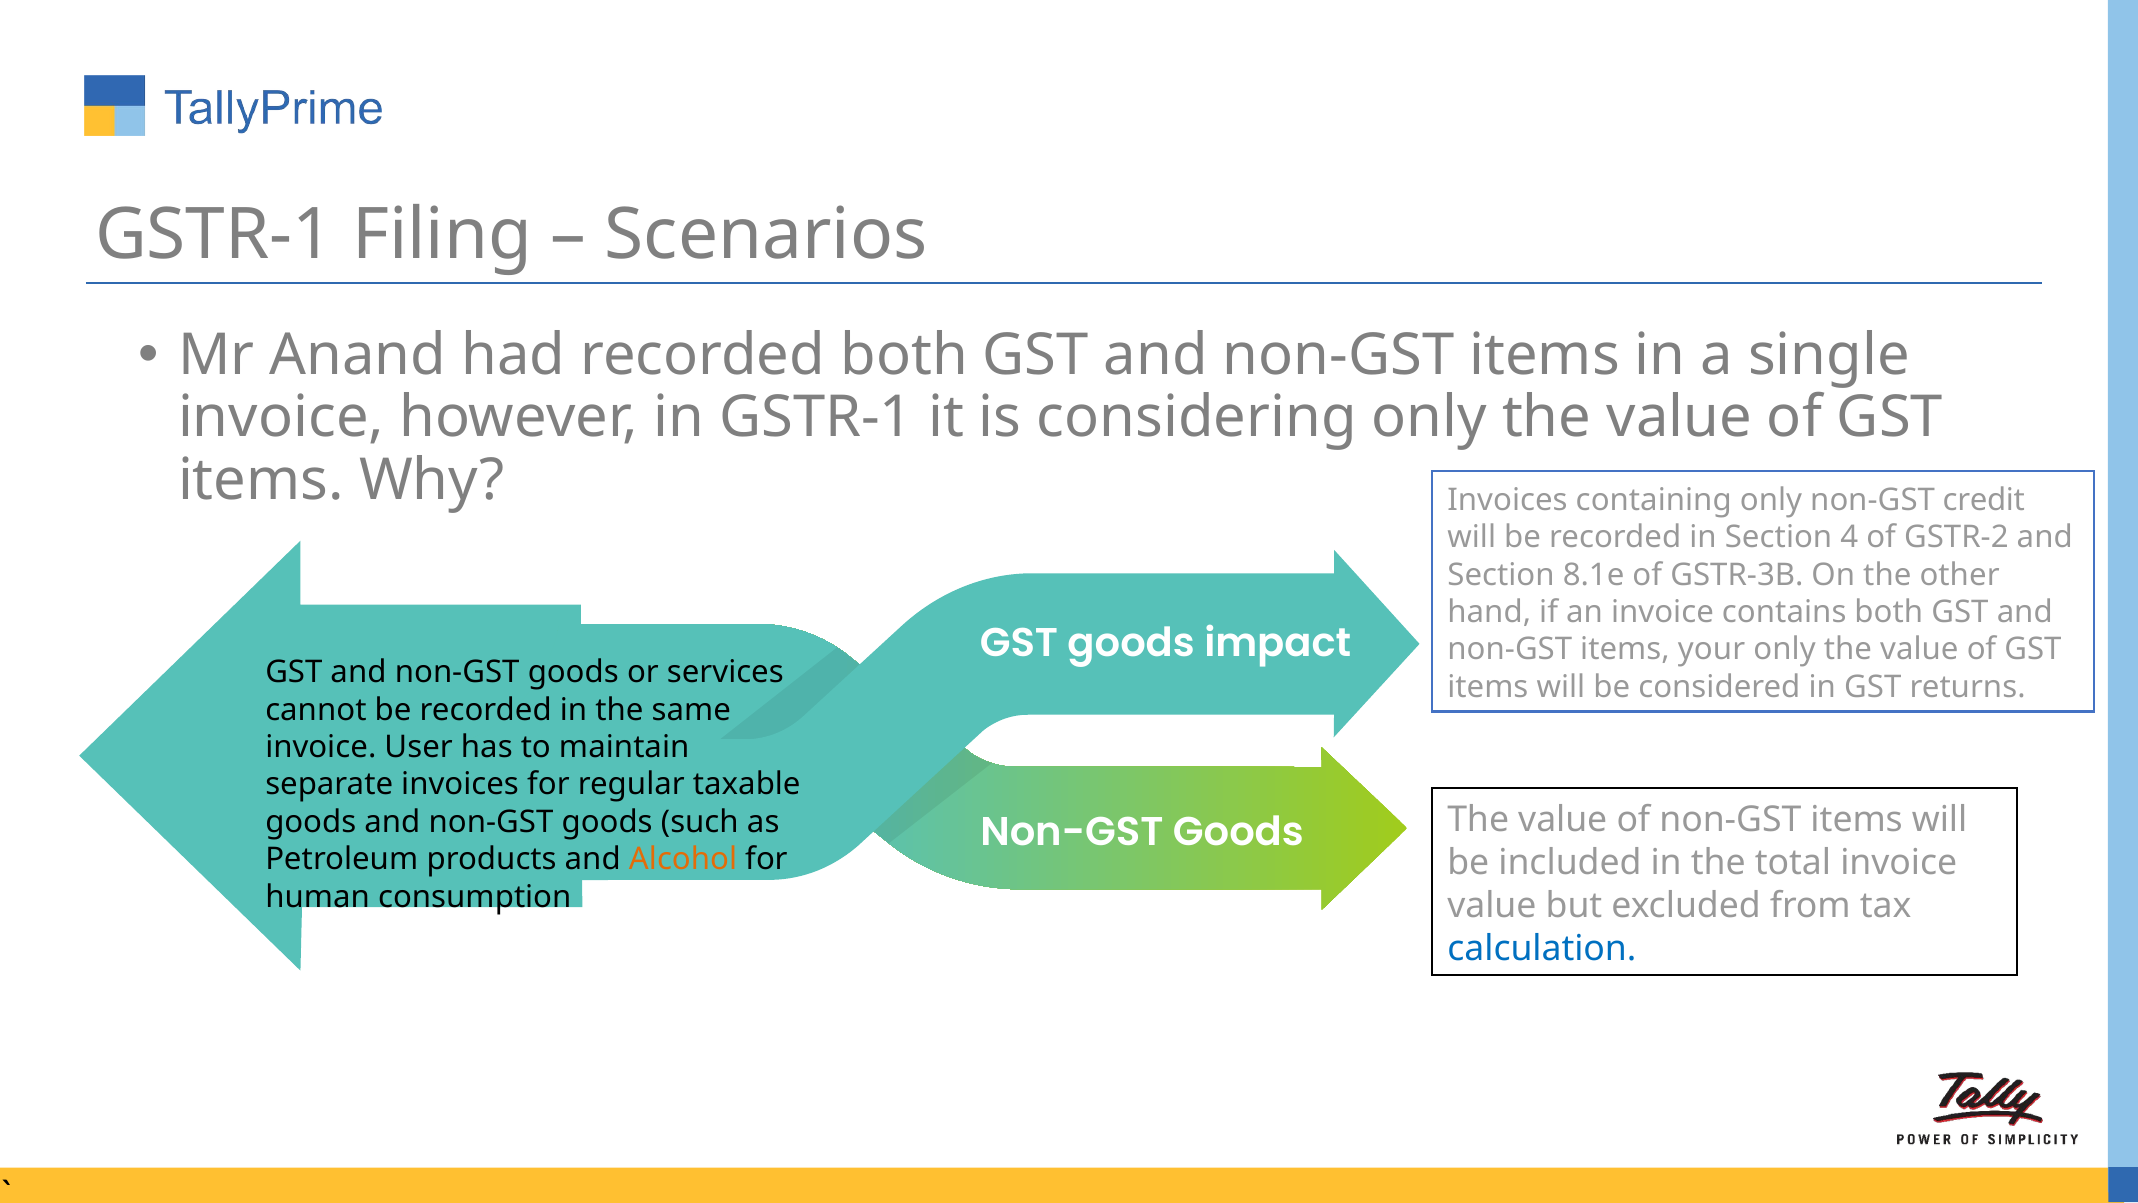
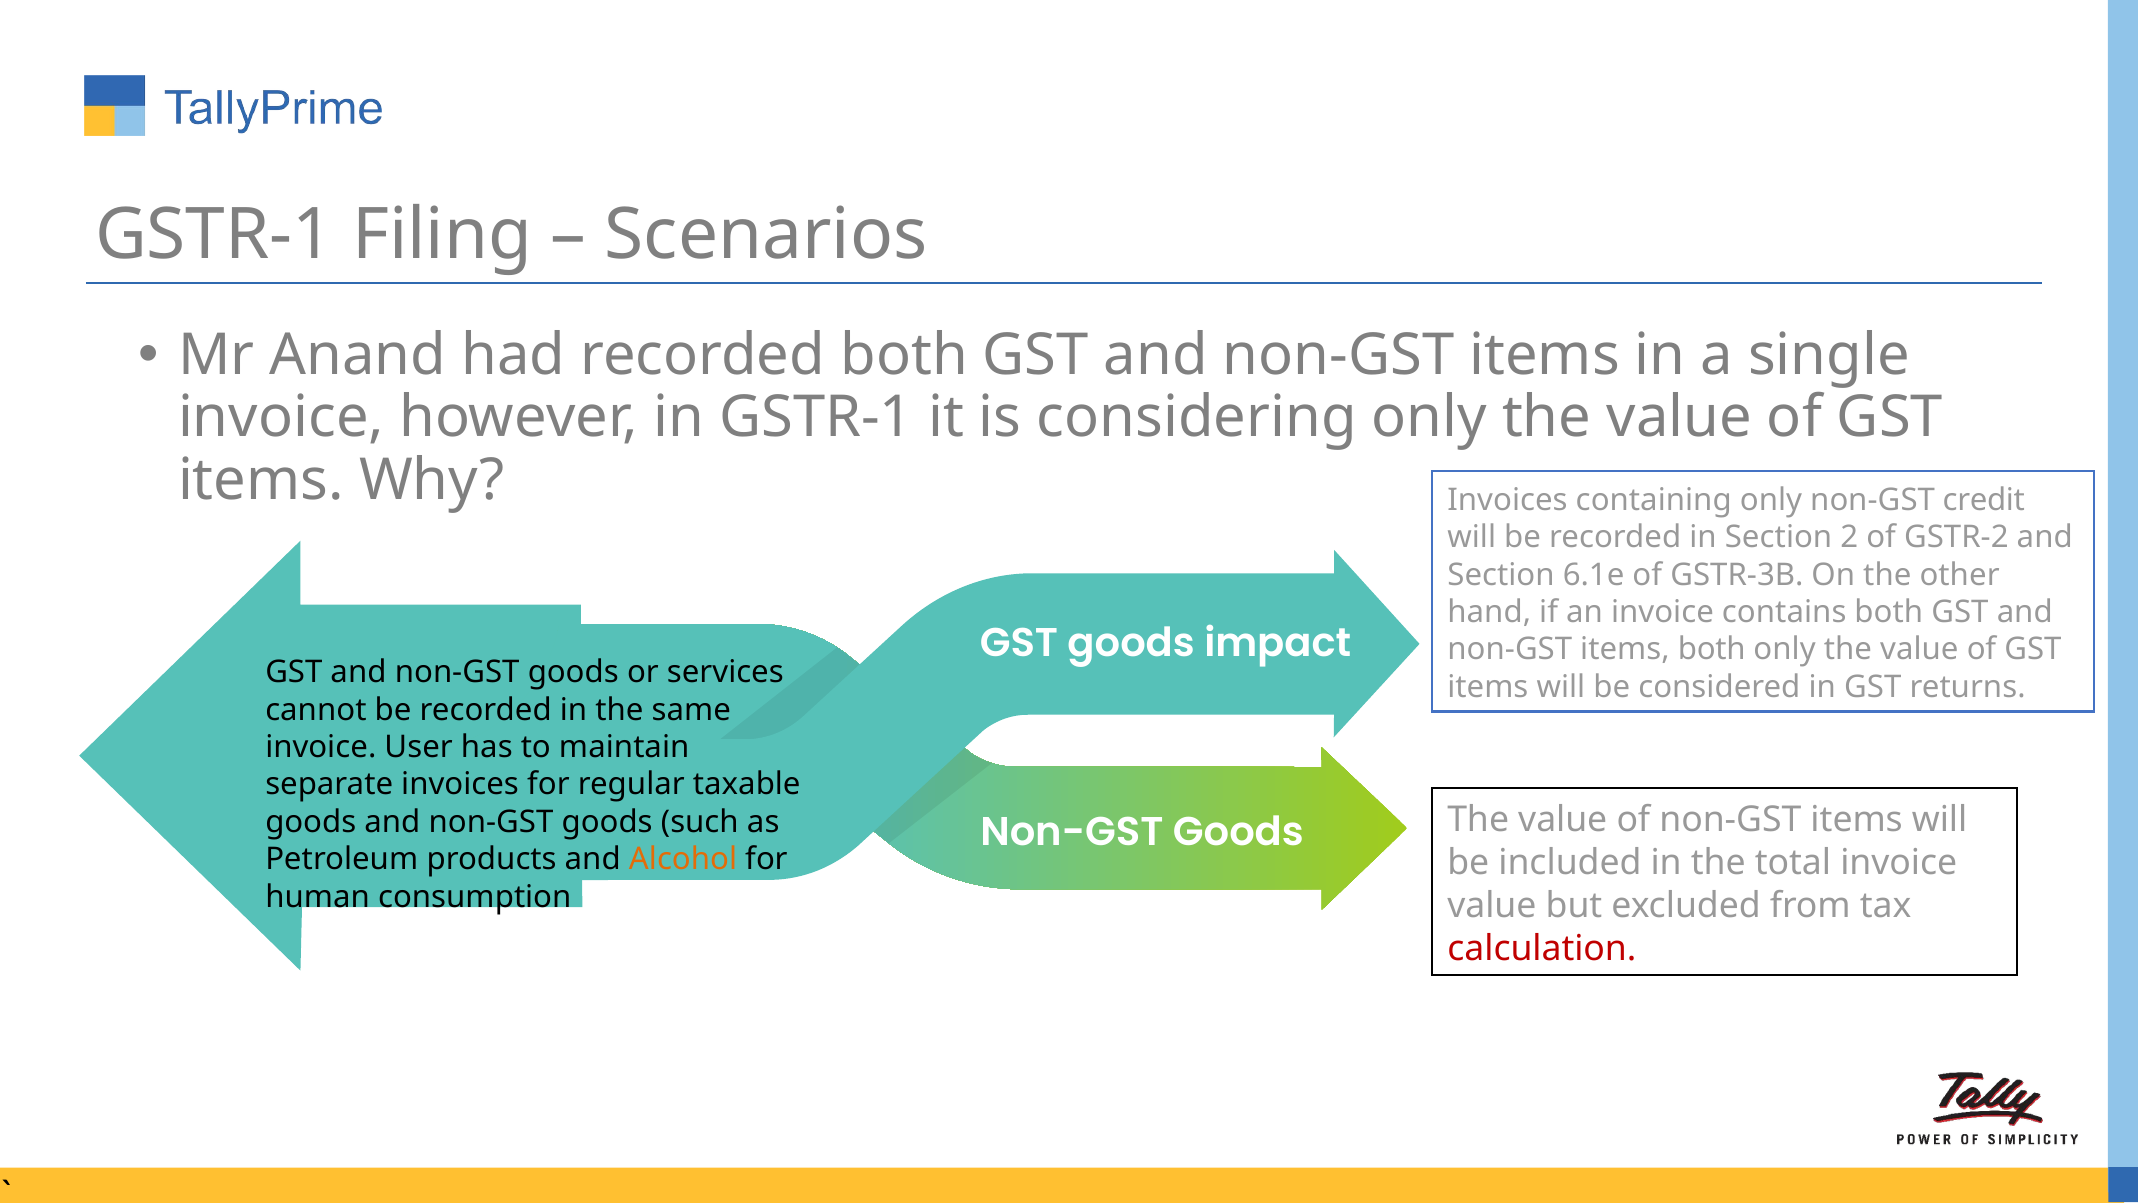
4: 4 -> 2
8.1e: 8.1e -> 6.1e
items your: your -> both
calculation colour: blue -> red
